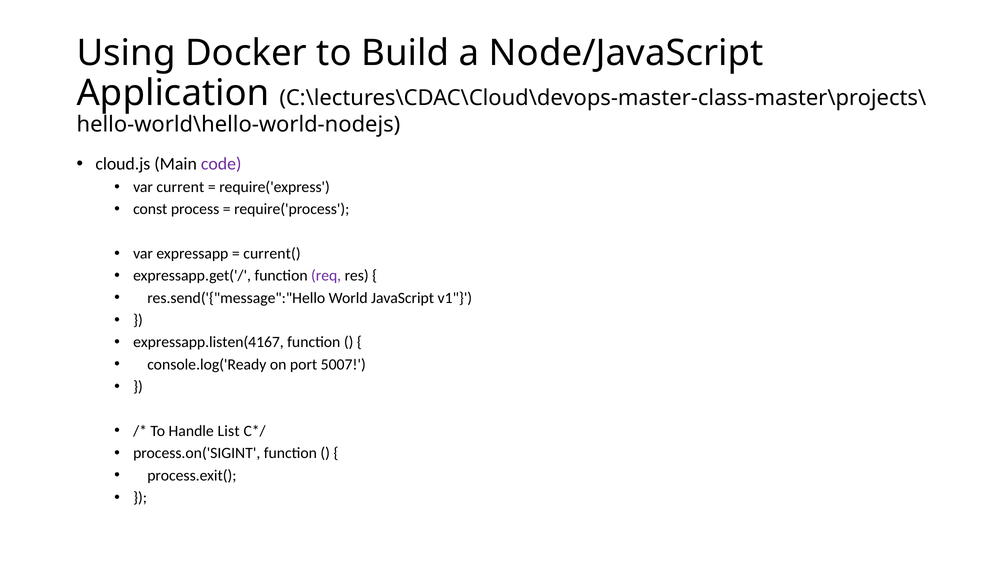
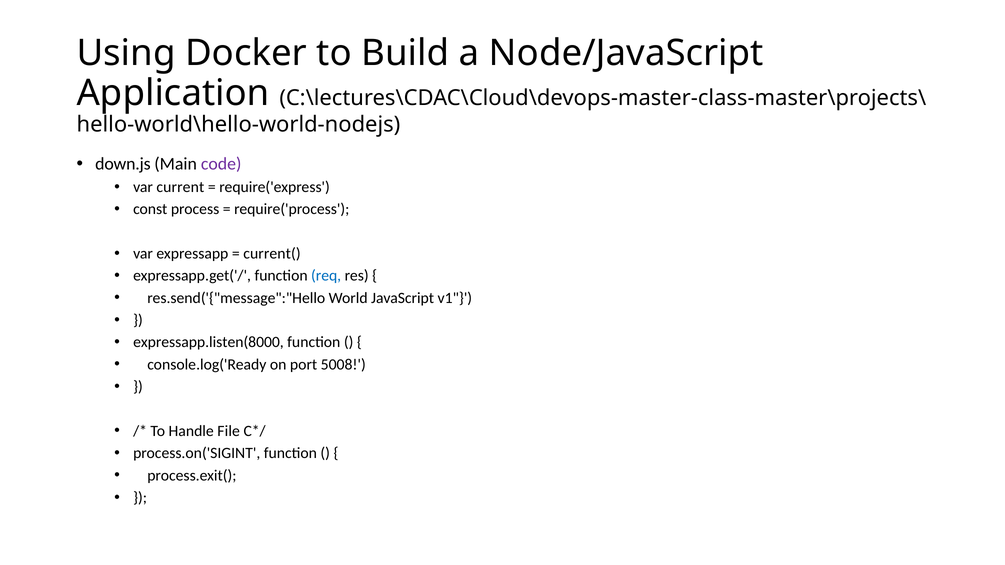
cloud.js: cloud.js -> down.js
req colour: purple -> blue
expressapp.listen(4167: expressapp.listen(4167 -> expressapp.listen(8000
5007: 5007 -> 5008
List: List -> File
